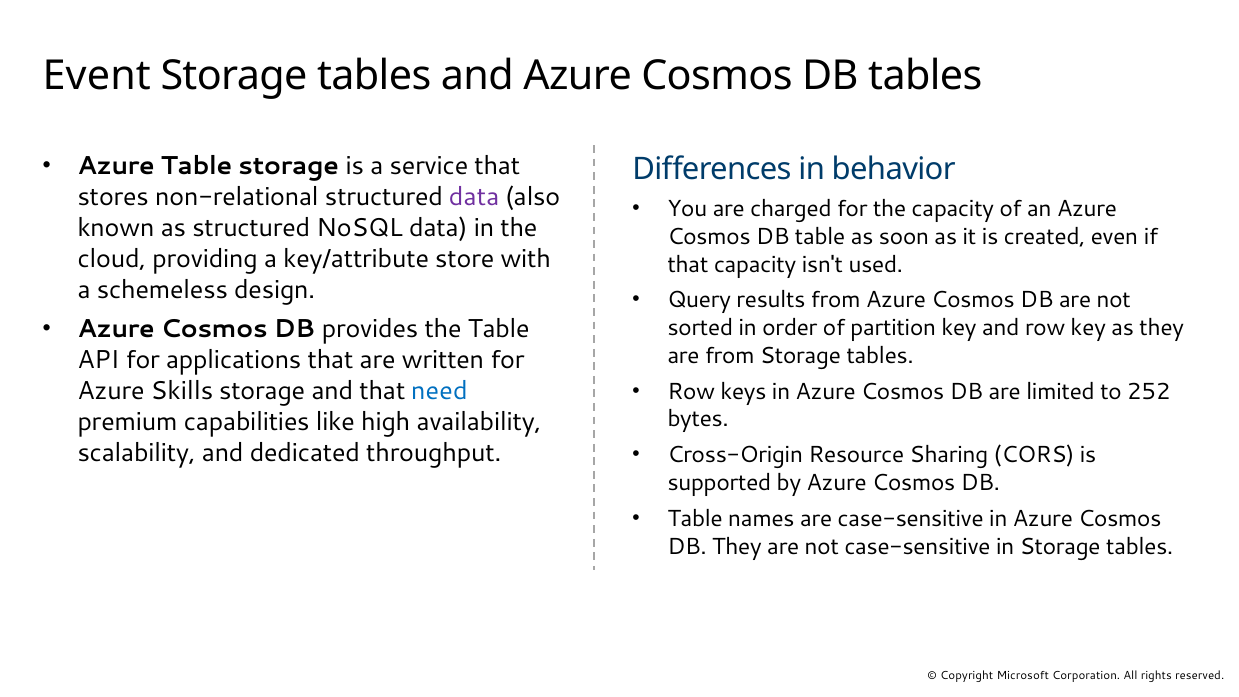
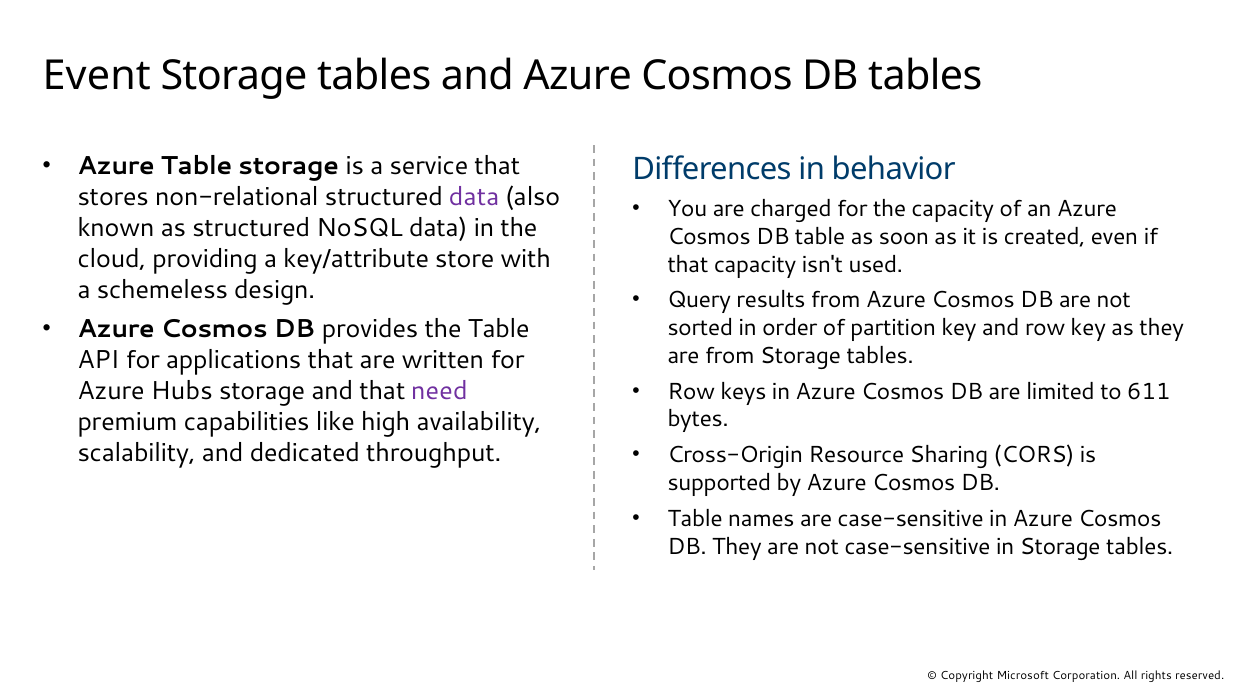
252: 252 -> 611
Skills: Skills -> Hubs
need colour: blue -> purple
